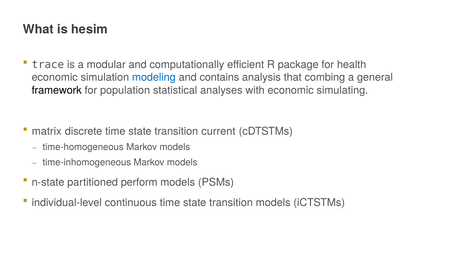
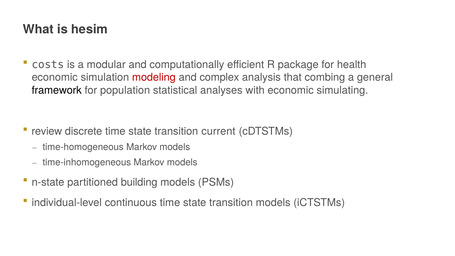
trace: trace -> costs
modeling colour: blue -> red
contains: contains -> complex
matrix: matrix -> review
perform: perform -> building
